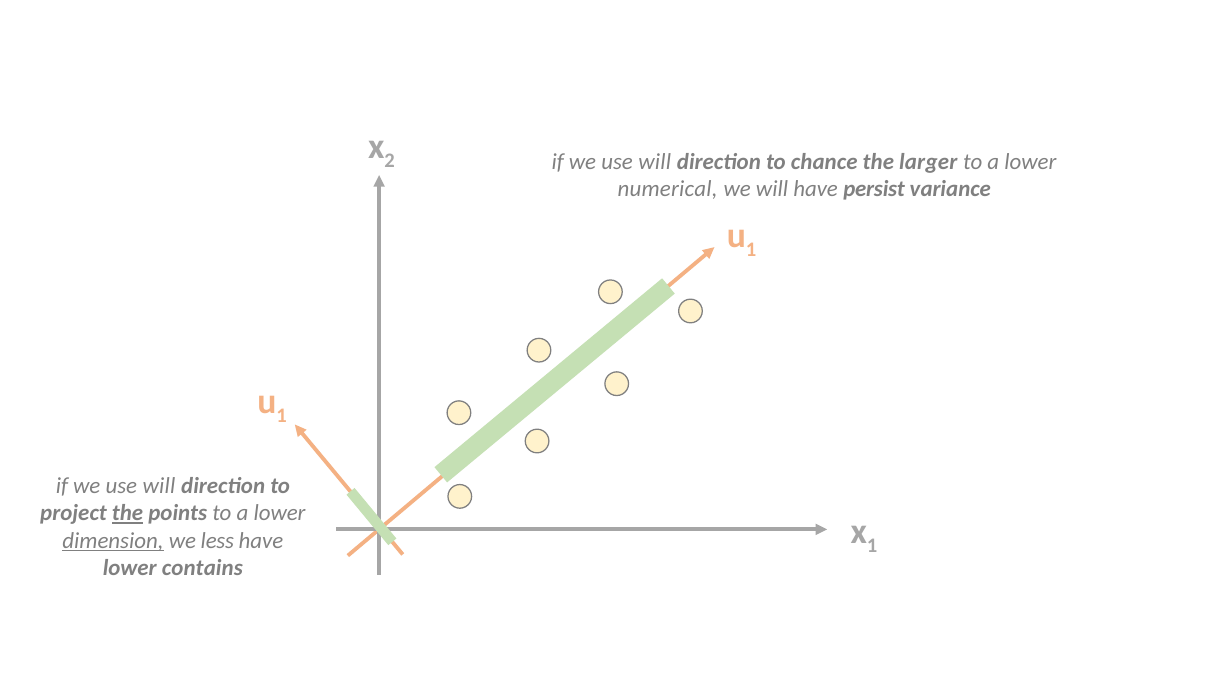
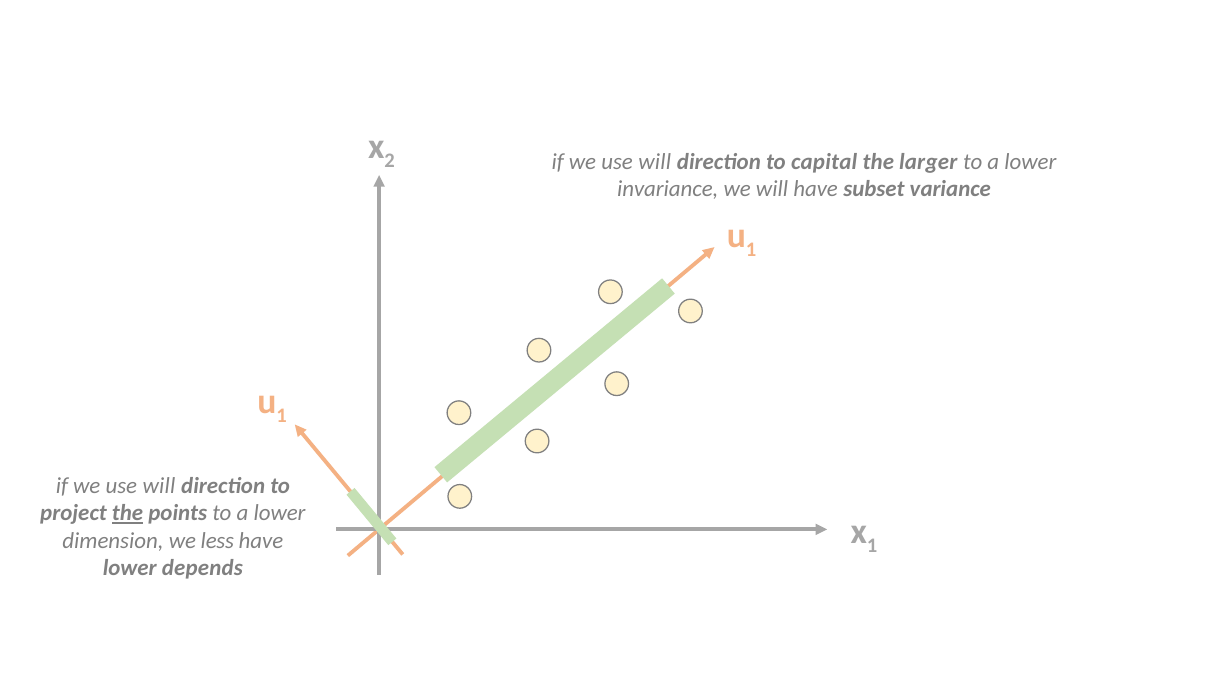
chance: chance -> capital
numerical: numerical -> invariance
persist: persist -> subset
dimension underline: present -> none
contains: contains -> depends
